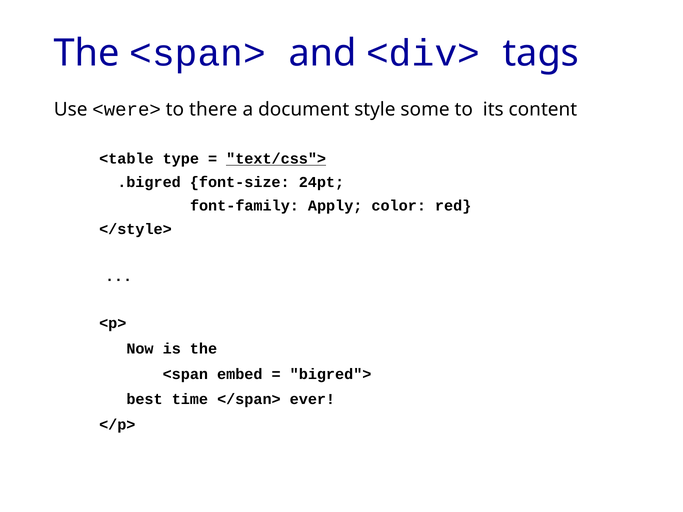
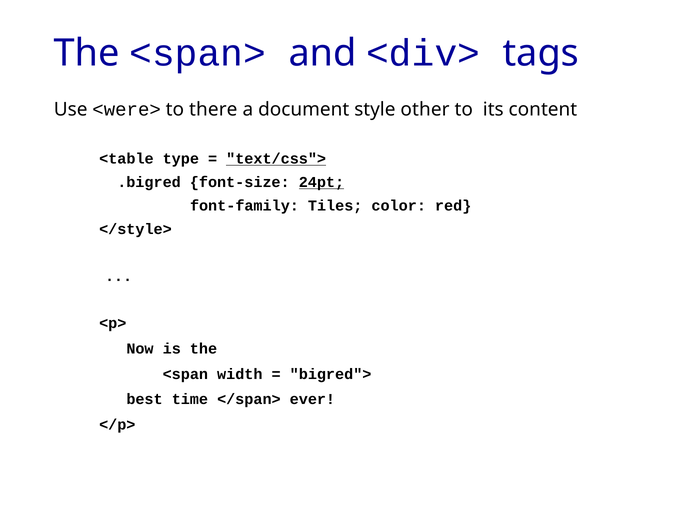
some: some -> other
24pt underline: none -> present
Apply: Apply -> Tiles
embed: embed -> width
